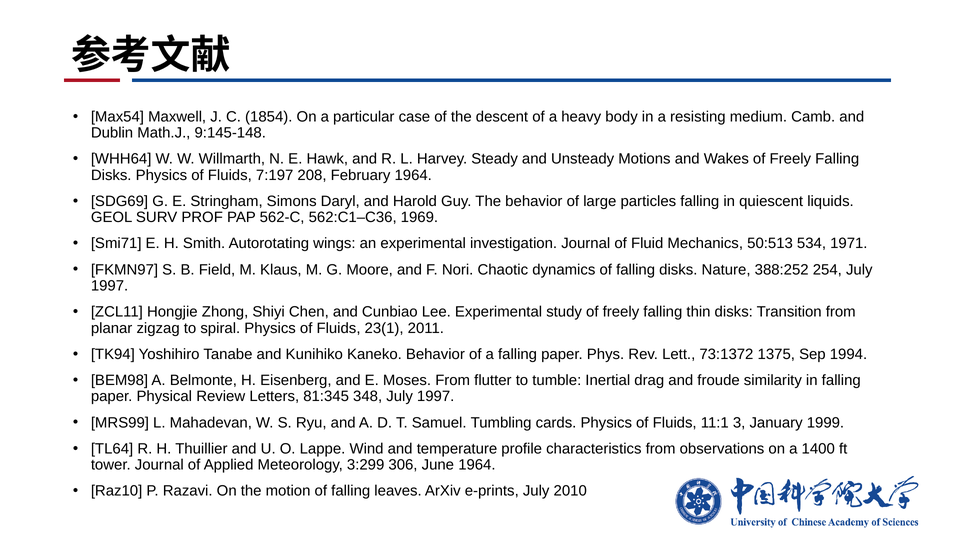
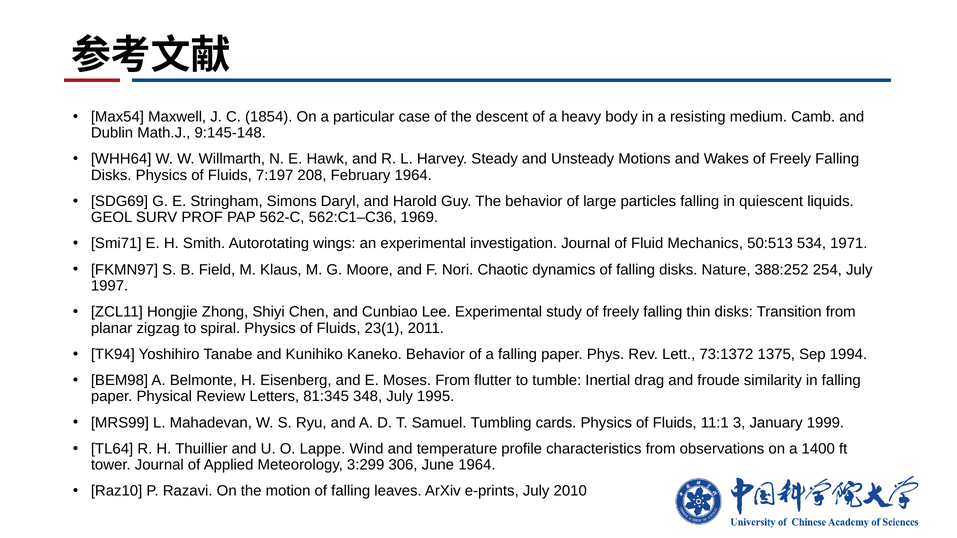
348 July 1997: 1997 -> 1995
